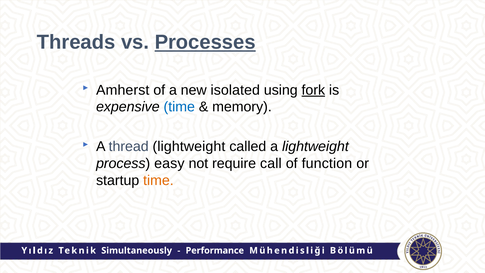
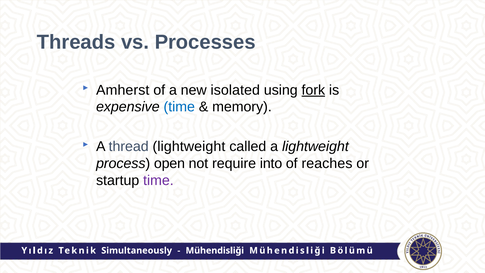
Processes underline: present -> none
easy: easy -> open
call: call -> into
function: function -> reaches
time at (158, 180) colour: orange -> purple
Performance at (215, 250): Performance -> Mühendisliği
